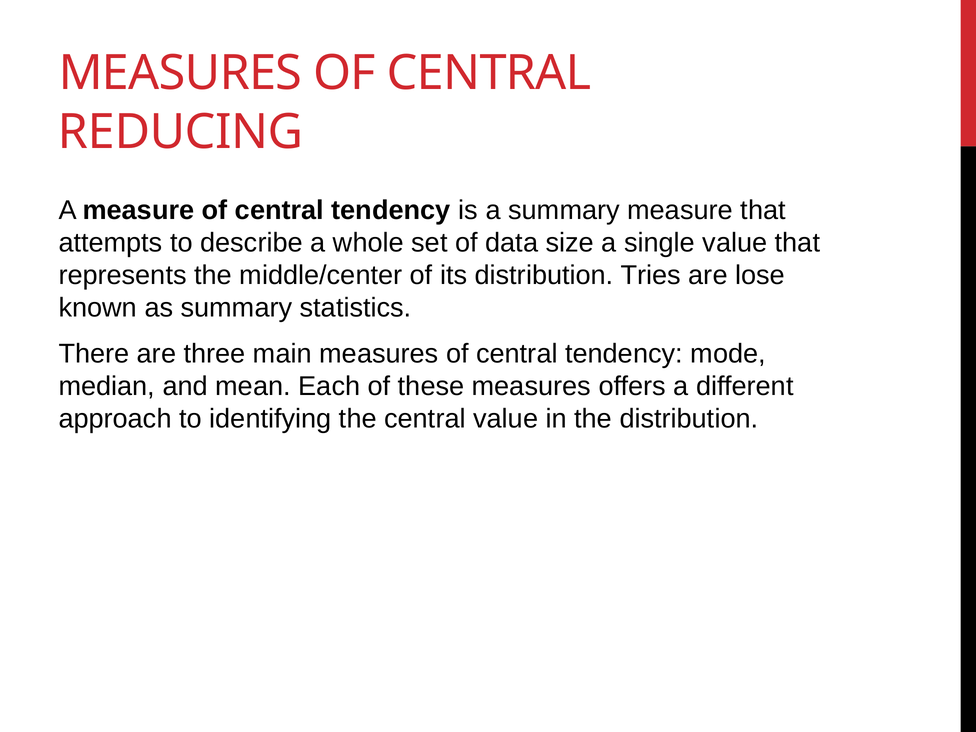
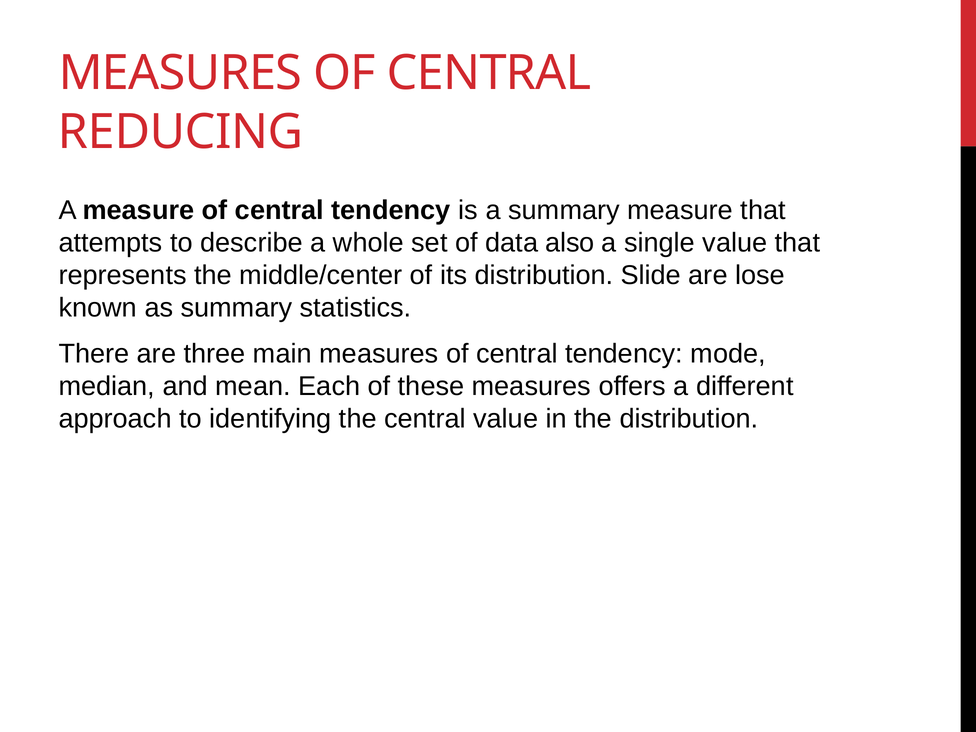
size: size -> also
Tries: Tries -> Slide
